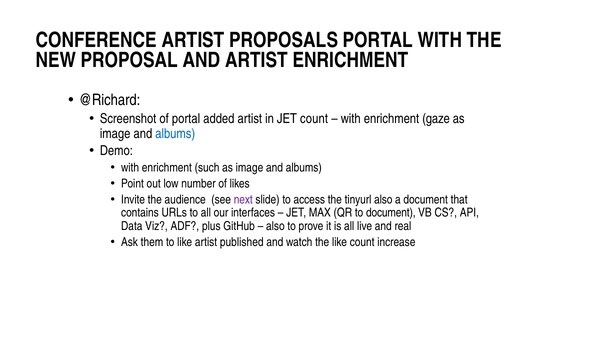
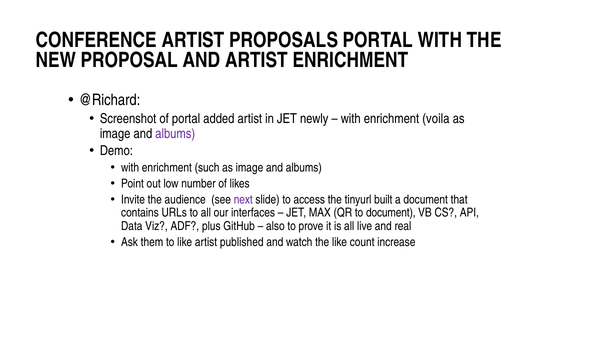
JET count: count -> newly
gaze: gaze -> voila
albums at (175, 134) colour: blue -> purple
tinyurl also: also -> built
